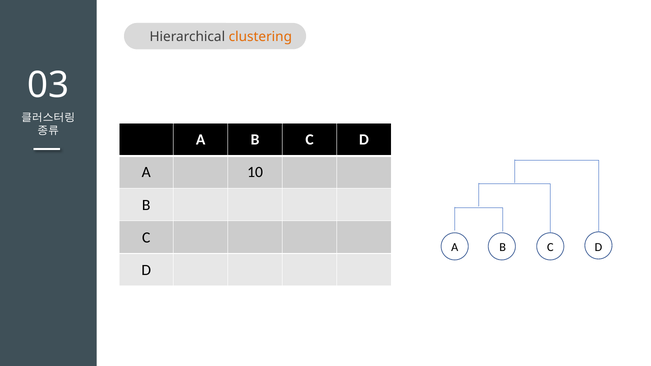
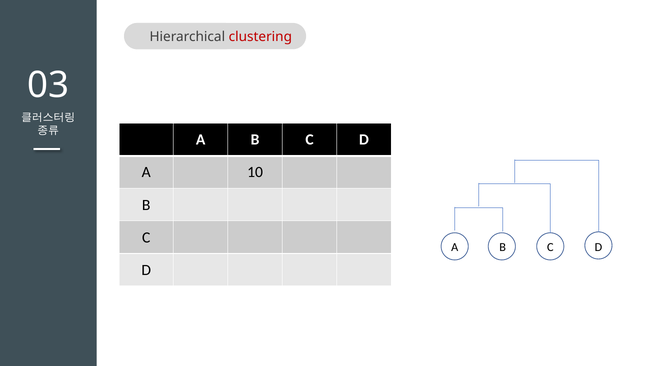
clustering colour: orange -> red
